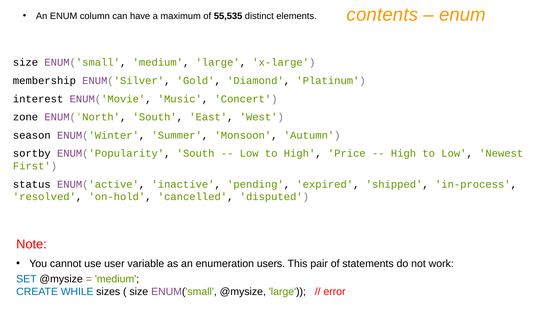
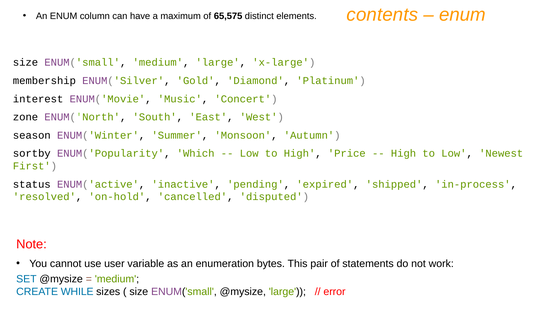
55,535: 55,535 -> 65,575
ENUM('Popularity South: South -> Which
users: users -> bytes
